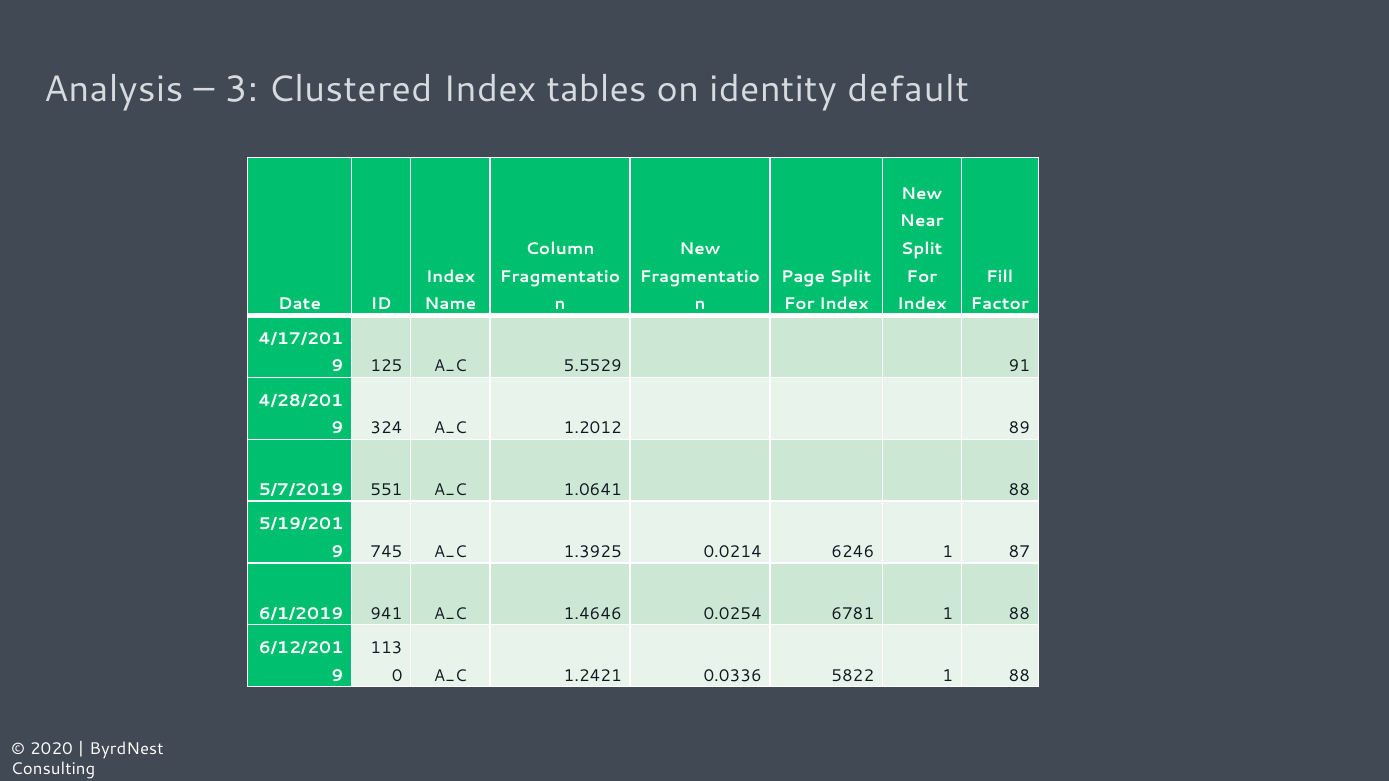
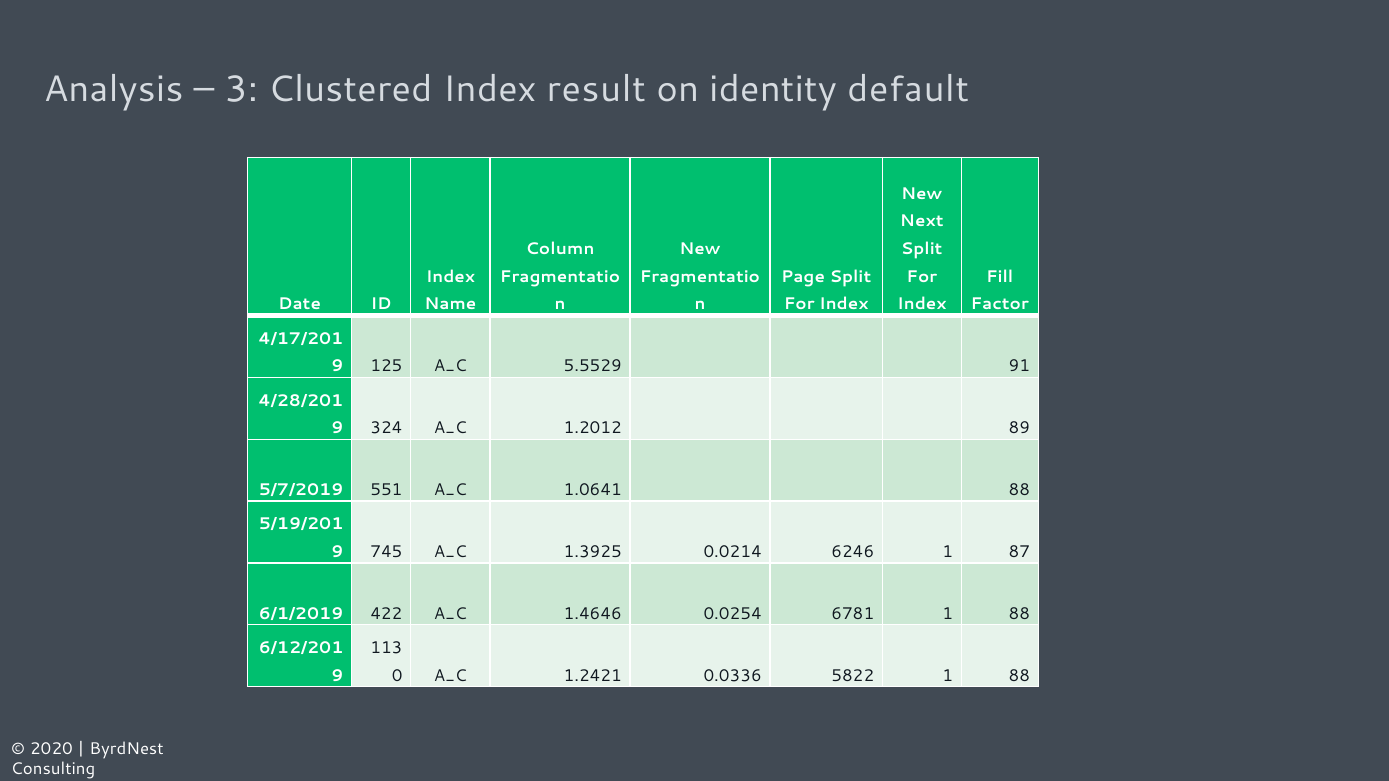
tables: tables -> result
Near: Near -> Next
941: 941 -> 422
